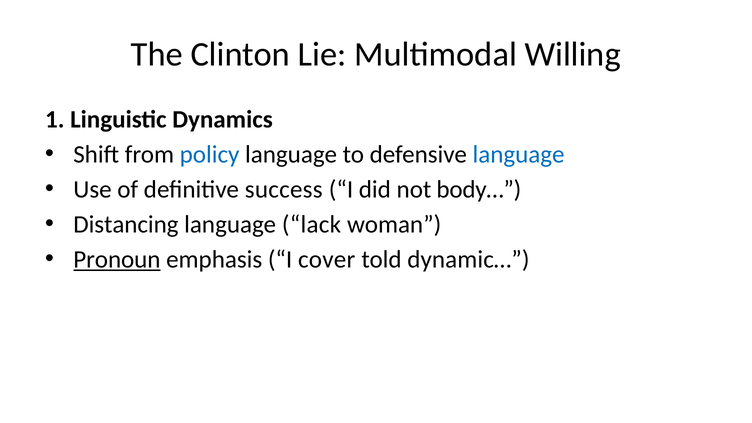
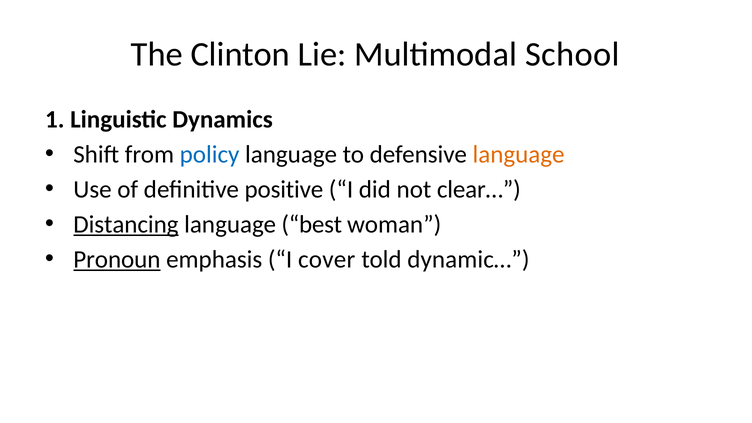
Willing: Willing -> School
language at (519, 154) colour: blue -> orange
success: success -> positive
body…: body… -> clear…
Distancing underline: none -> present
lack: lack -> best
